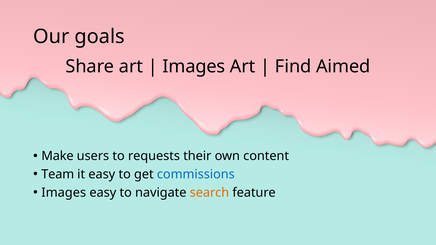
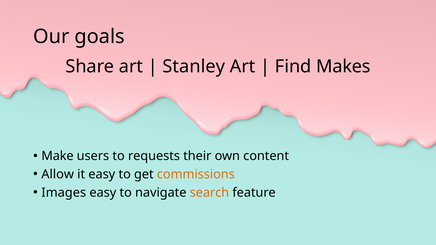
Images at (194, 66): Images -> Stanley
Aimed: Aimed -> Makes
Team: Team -> Allow
commissions colour: blue -> orange
